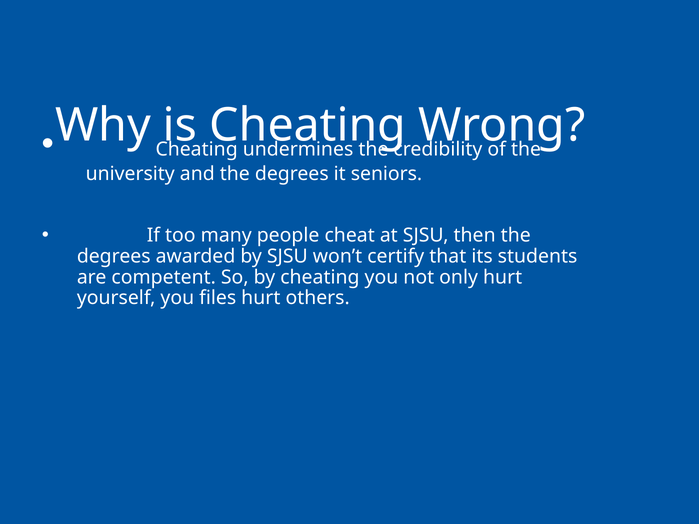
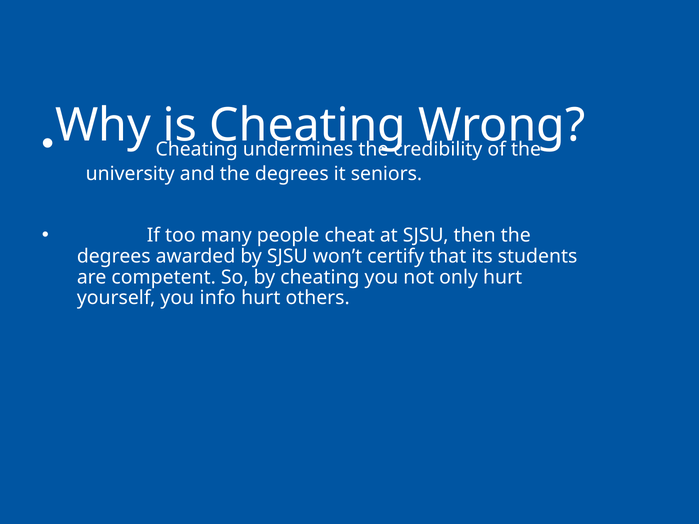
files: files -> info
